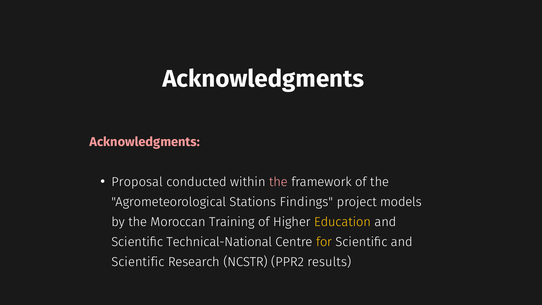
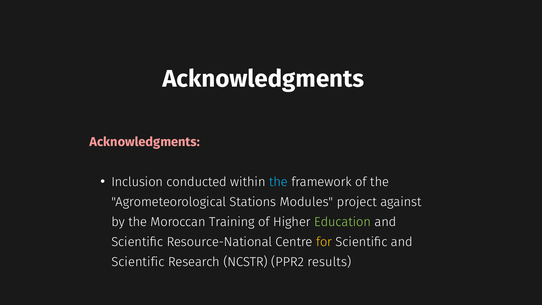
Proposal: Proposal -> Inclusion
the at (278, 182) colour: pink -> light blue
Findings: Findings -> Modules
models: models -> against
Education colour: yellow -> light green
Technical-National: Technical-National -> Resource-National
